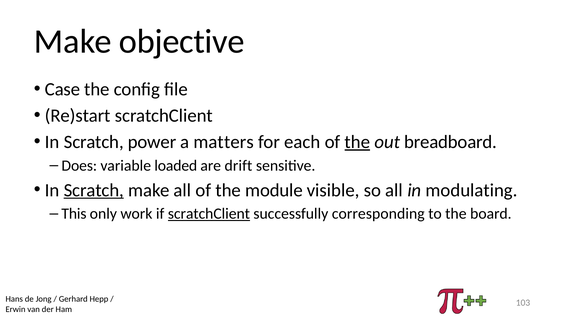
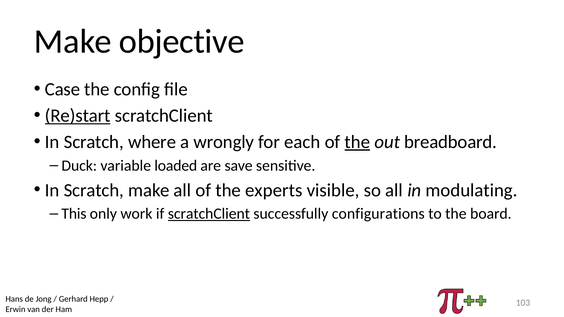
Re)start underline: none -> present
power: power -> where
matters: matters -> wrongly
Does: Does -> Duck
drift: drift -> save
Scratch at (94, 190) underline: present -> none
module: module -> experts
corresponding: corresponding -> configurations
